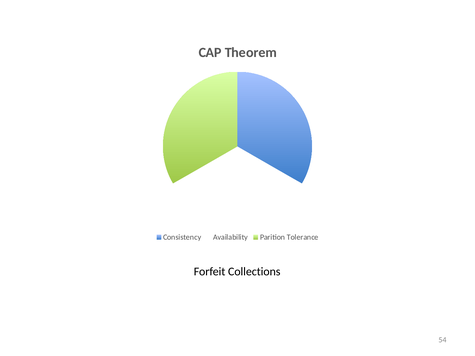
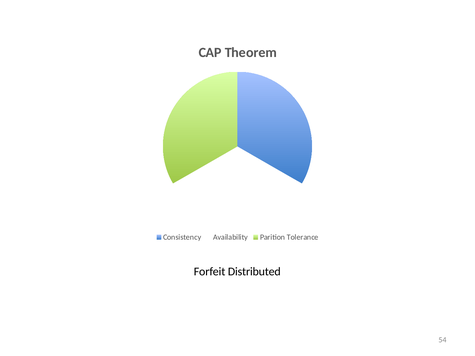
Collections: Collections -> Distributed
